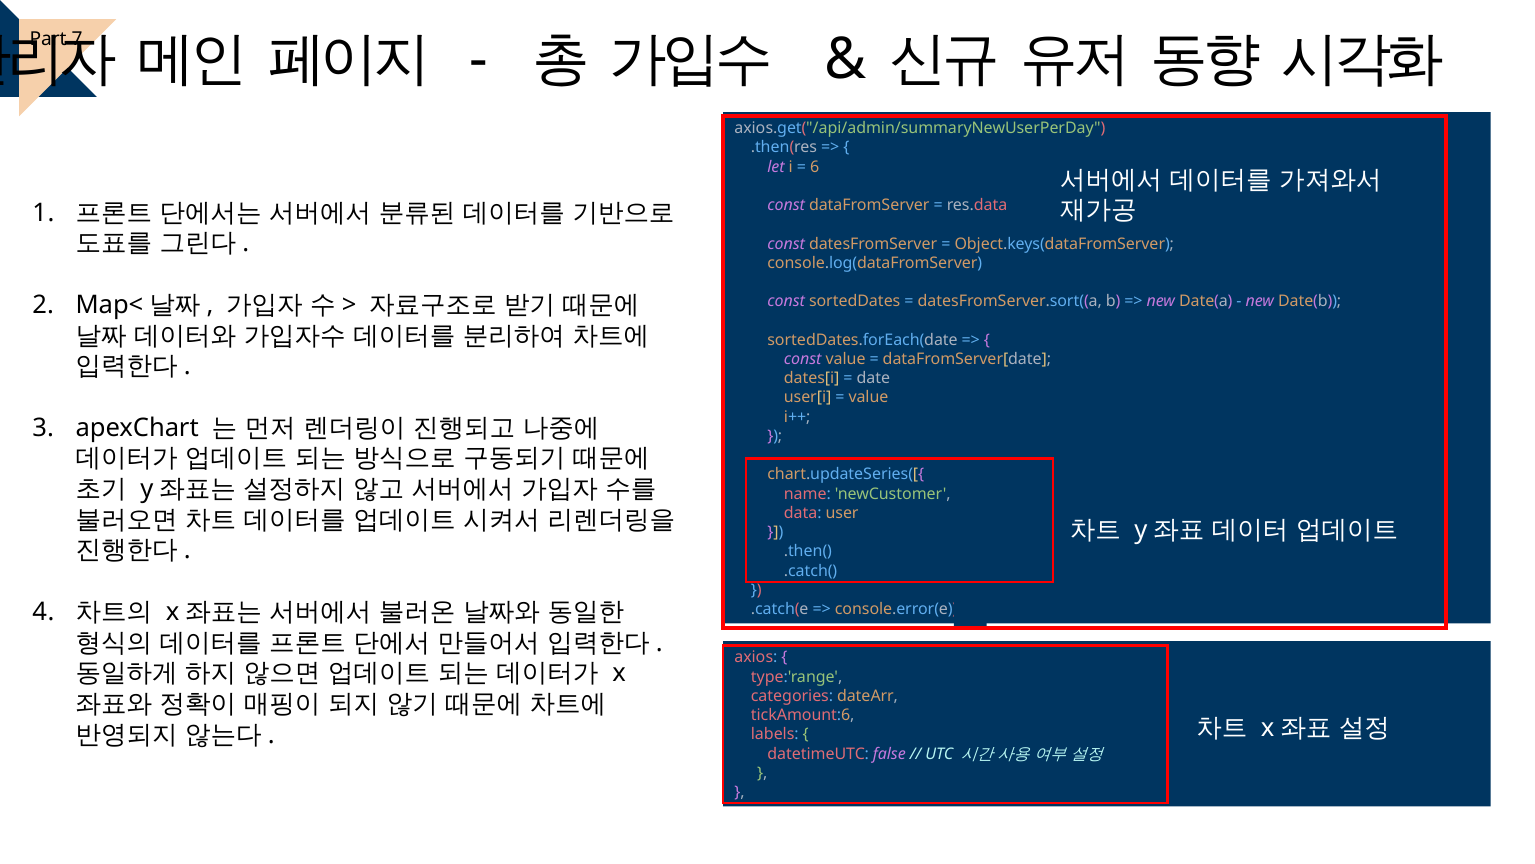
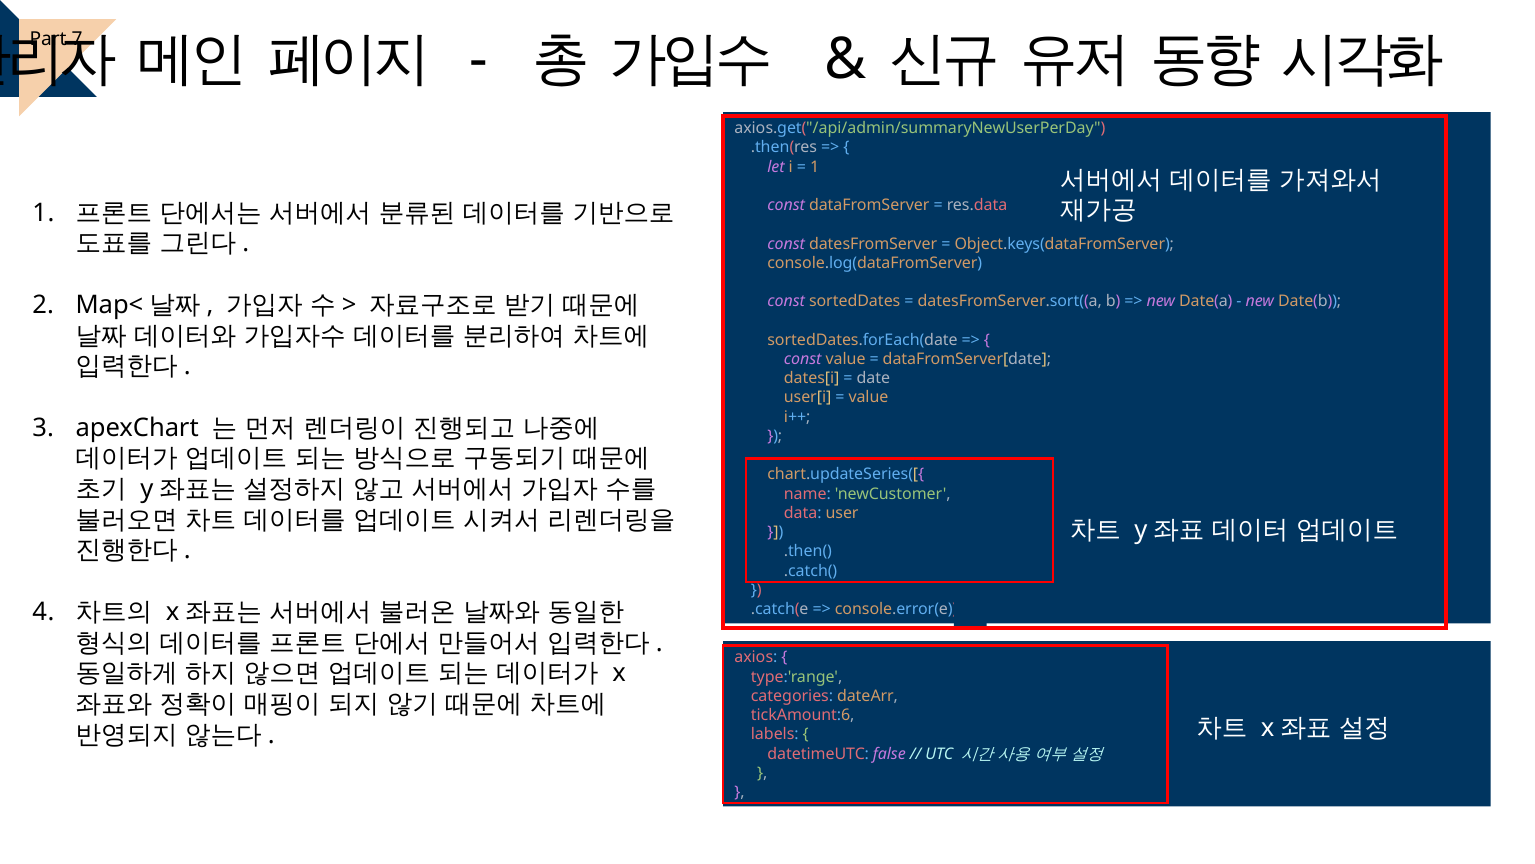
6 at (815, 167): 6 -> 1
